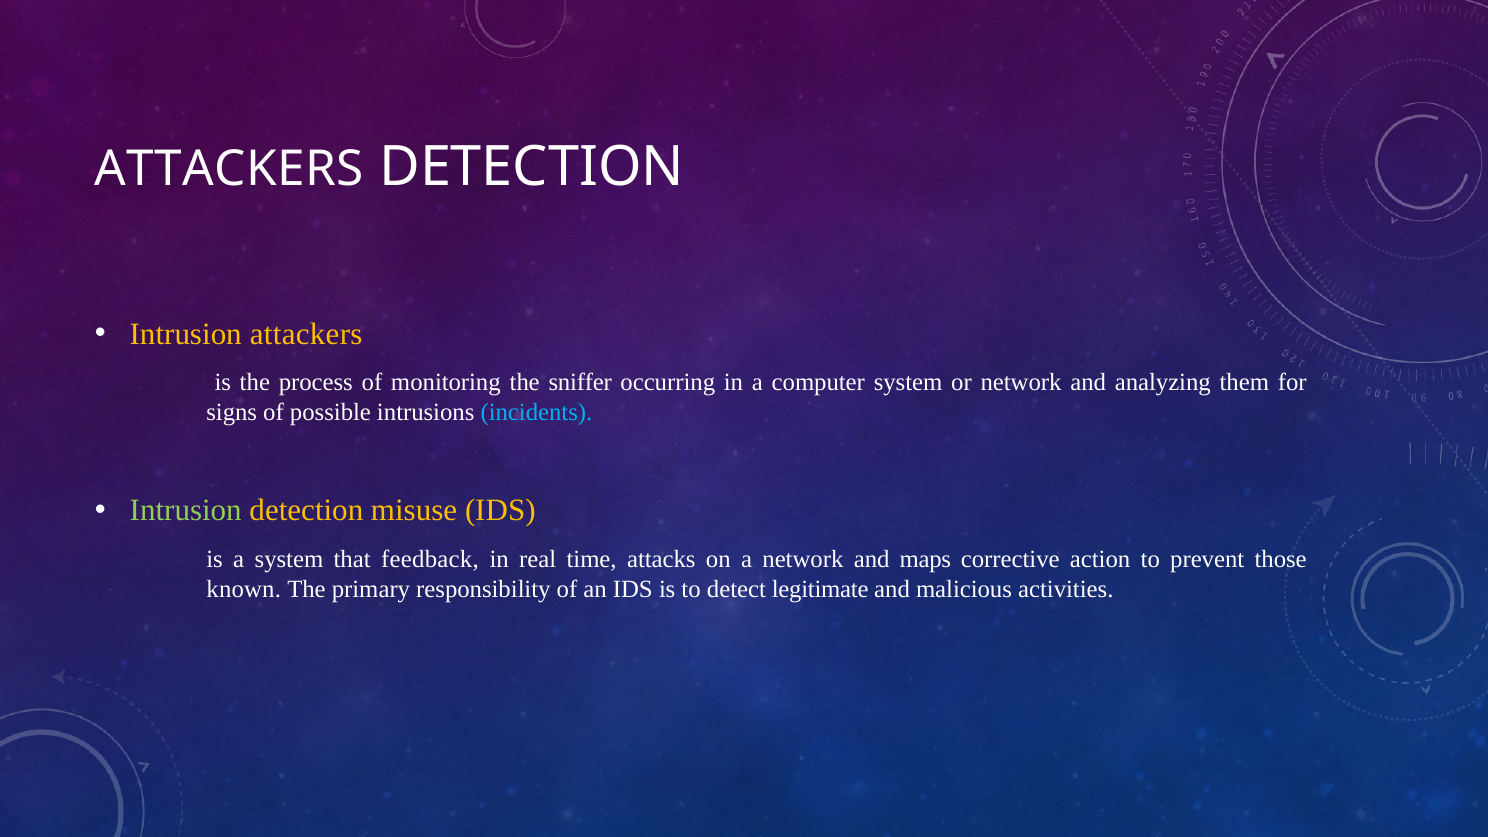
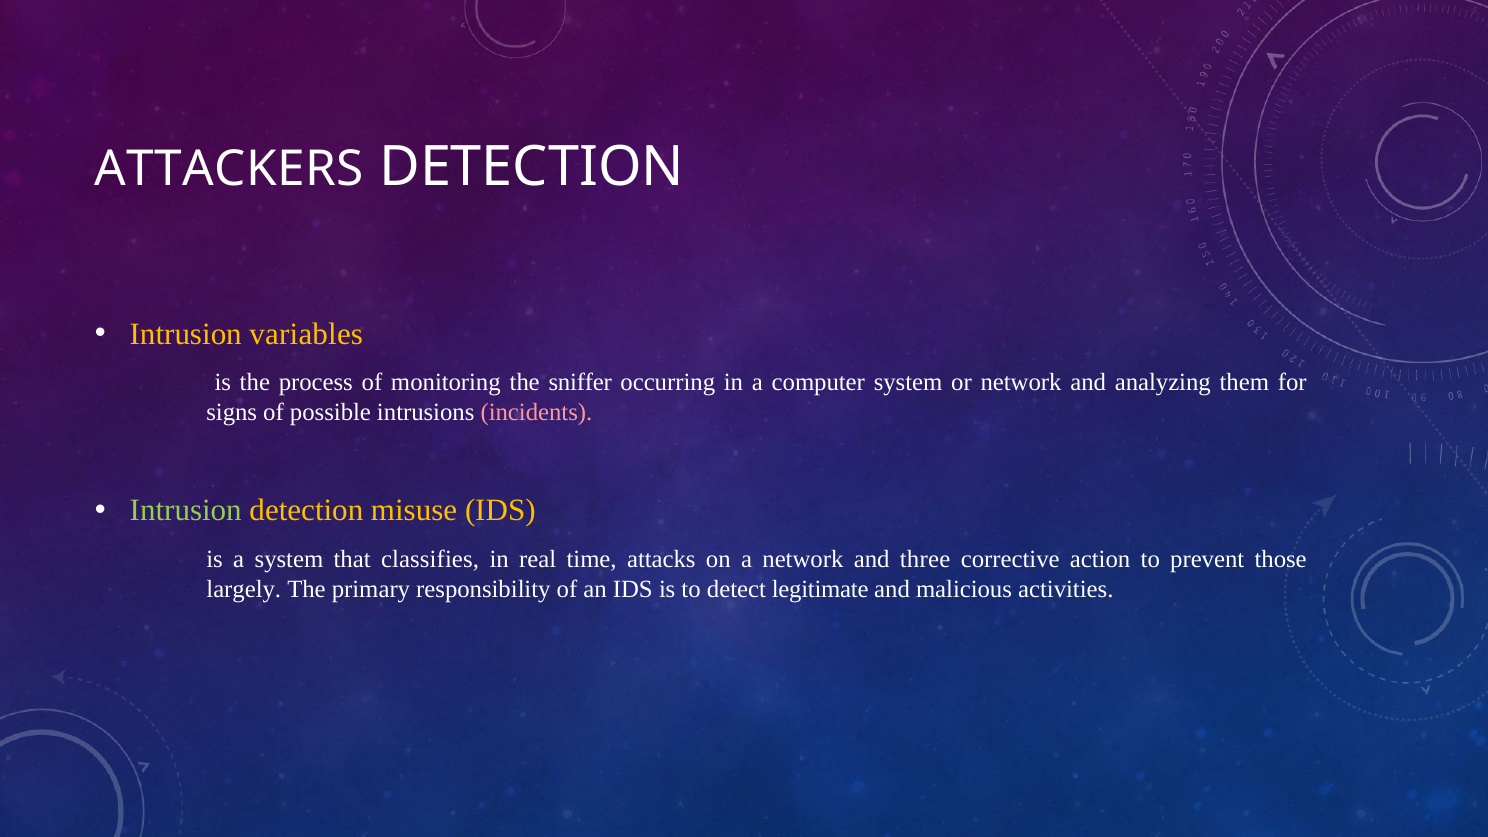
Intrusion attackers: attackers -> variables
incidents colour: light blue -> pink
feedback: feedback -> classifies
maps: maps -> three
known: known -> largely
